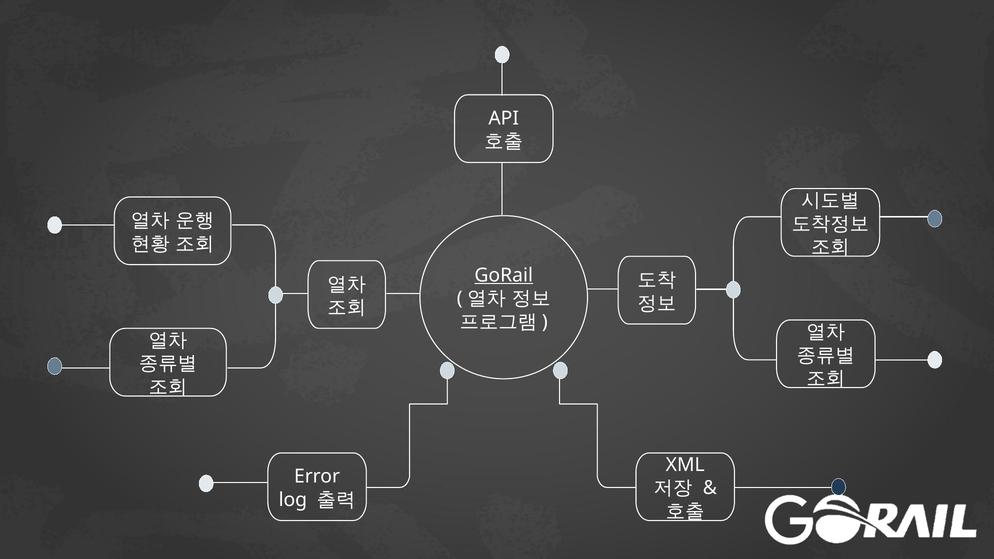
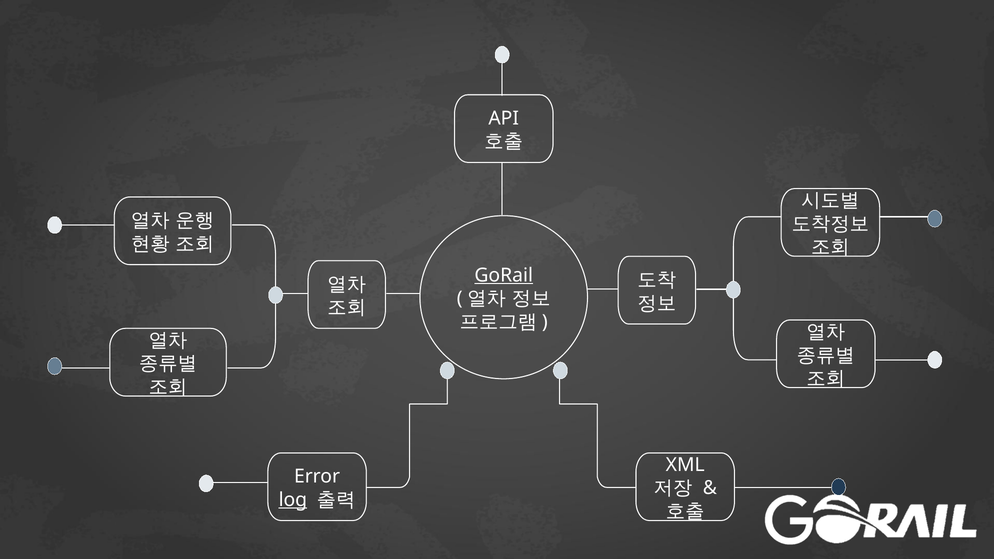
log underline: none -> present
